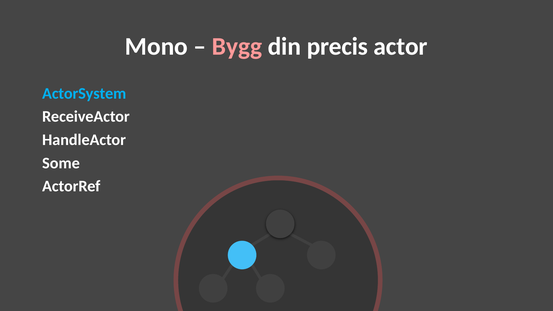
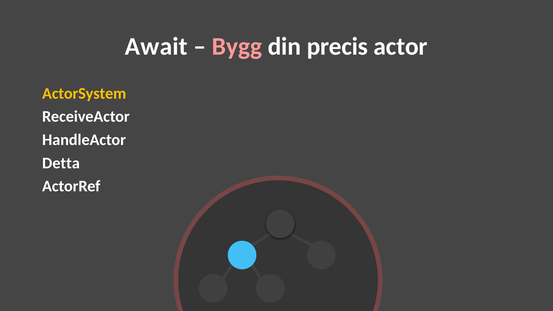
Mono: Mono -> Await
ActorSystem colour: light blue -> yellow
Some: Some -> Detta
